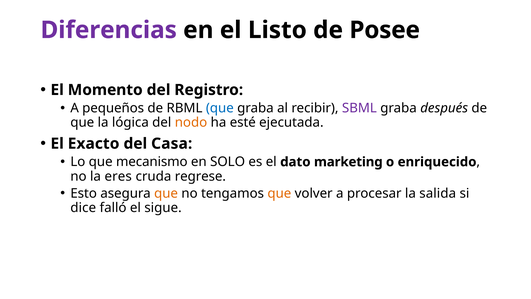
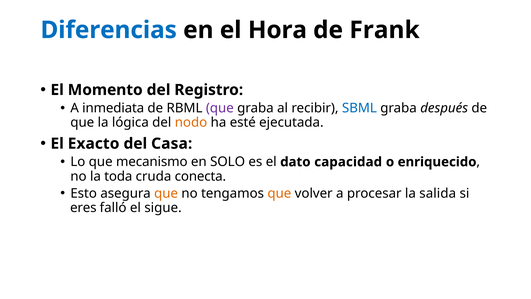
Diferencias colour: purple -> blue
Listo: Listo -> Hora
Posee: Posee -> Frank
pequeños: pequeños -> inmediata
que at (220, 108) colour: blue -> purple
SBML colour: purple -> blue
marketing: marketing -> capacidad
eres: eres -> toda
regrese: regrese -> conecta
dice: dice -> eres
